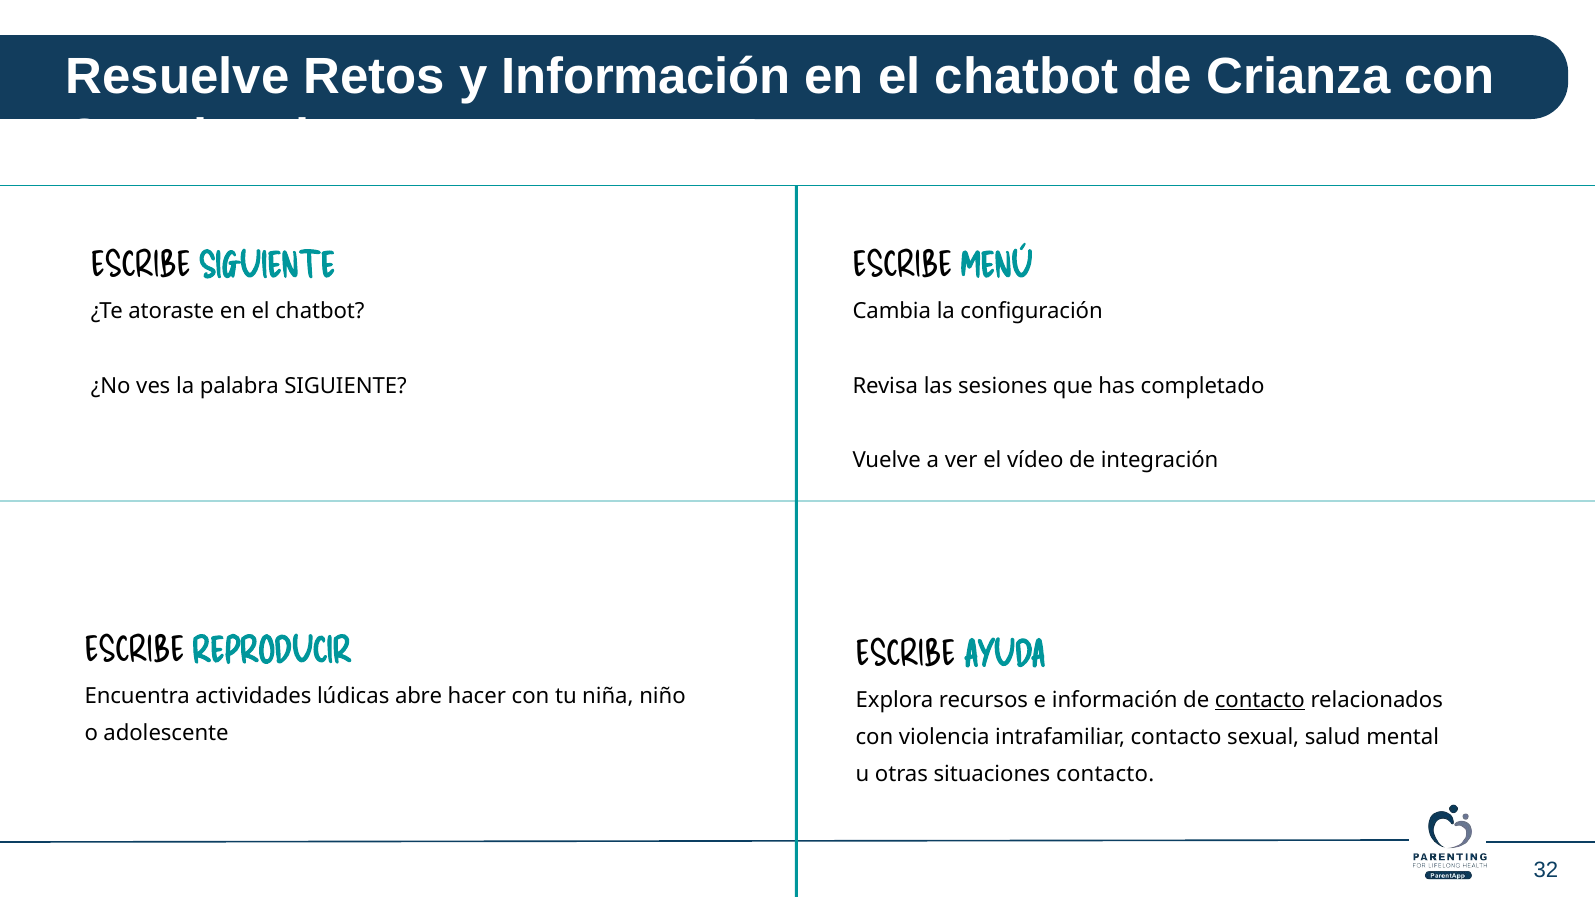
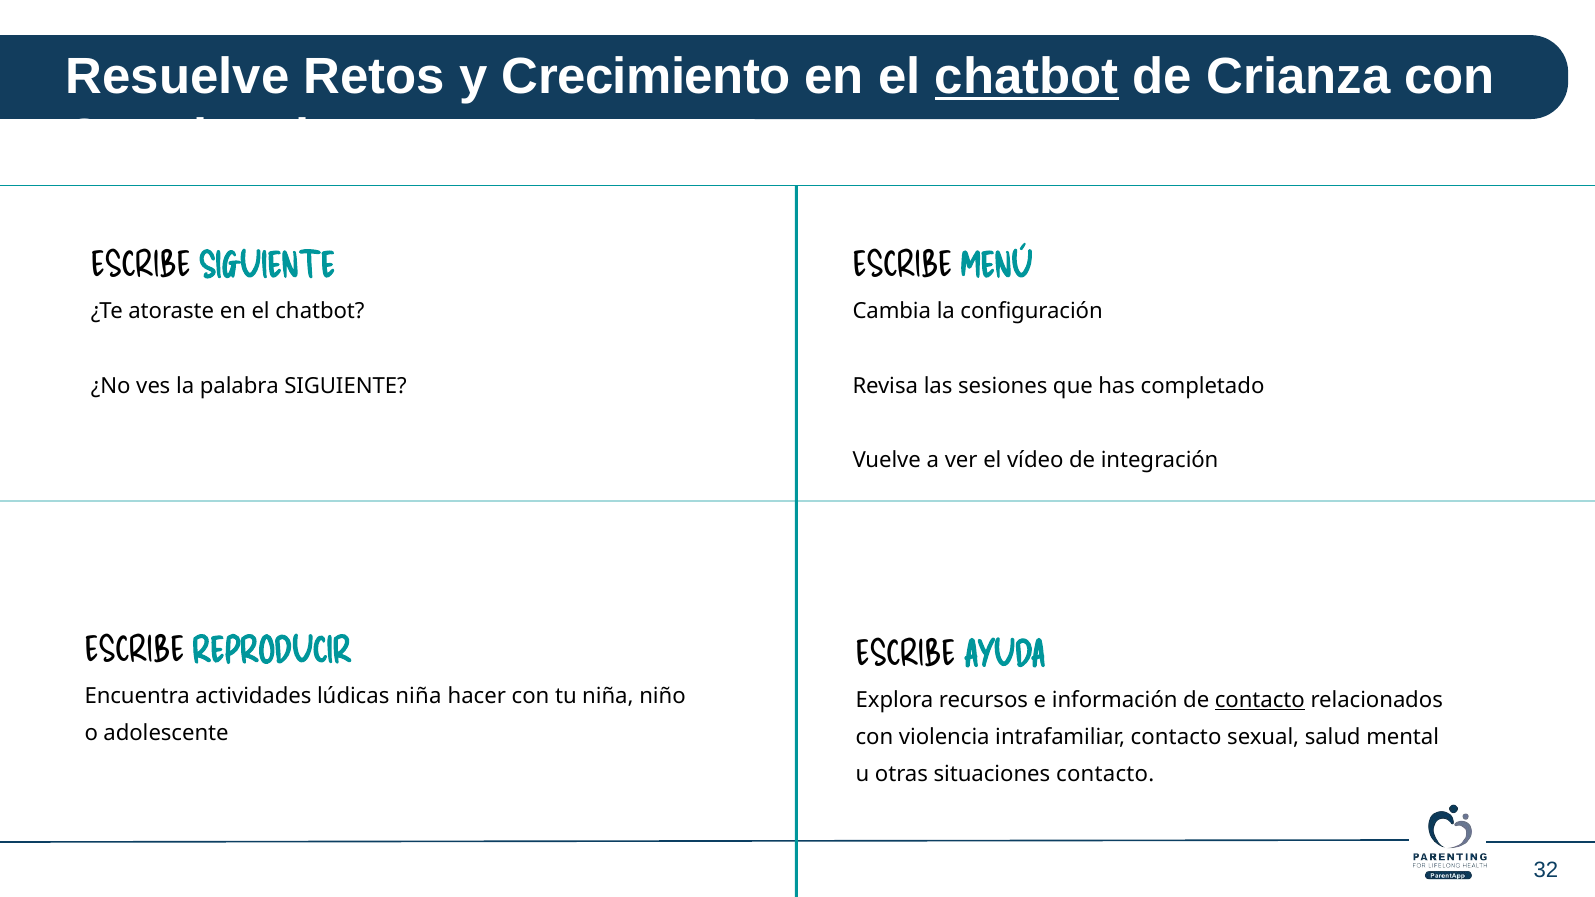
y Información: Información -> Crecimiento
chatbot at (1027, 77) underline: none -> present
lúdicas abre: abre -> niña
